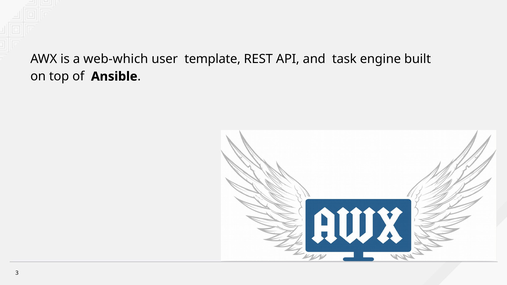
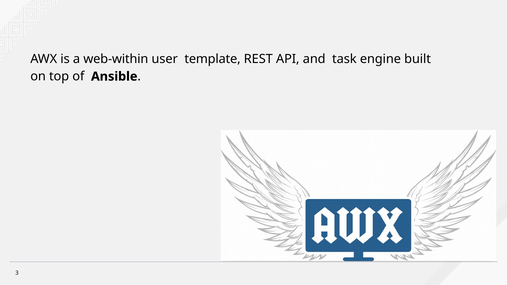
web-which: web-which -> web-within
